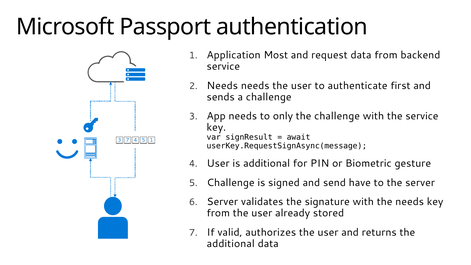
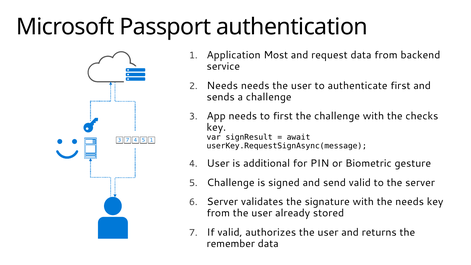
to only: only -> first
the service: service -> checks
send have: have -> valid
additional at (231, 244): additional -> remember
